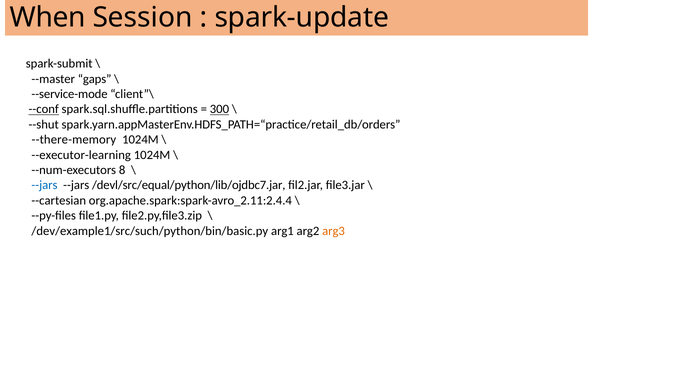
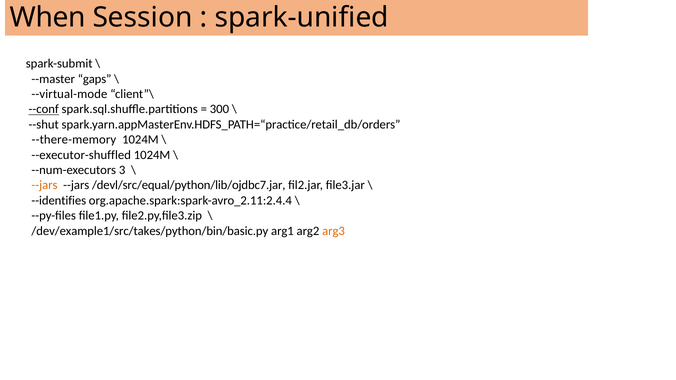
spark-update: spark-update -> spark-unified
--service-mode: --service-mode -> --virtual-mode
300 underline: present -> none
--executor-learning: --executor-learning -> --executor-shuffled
8: 8 -> 3
--jars at (45, 185) colour: blue -> orange
--cartesian: --cartesian -> --identifies
/dev/example1/src/such/python/bin/basic.py: /dev/example1/src/such/python/bin/basic.py -> /dev/example1/src/takes/python/bin/basic.py
